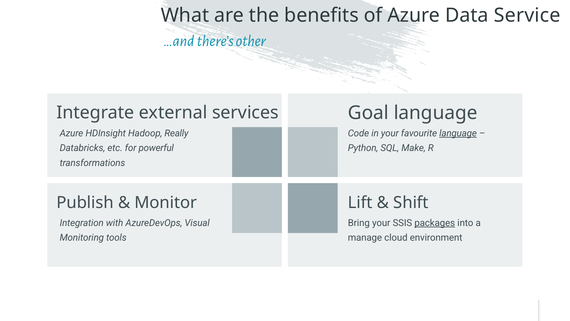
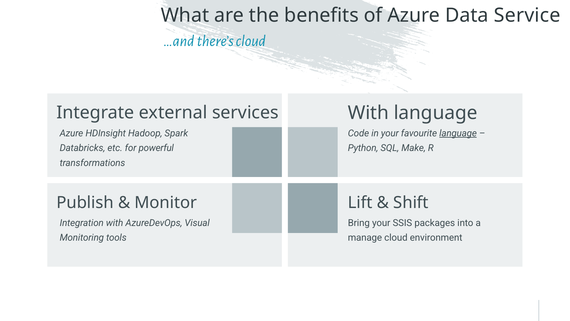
there’s other: other -> cloud
services Goal: Goal -> With
Really: Really -> Spark
packages underline: present -> none
